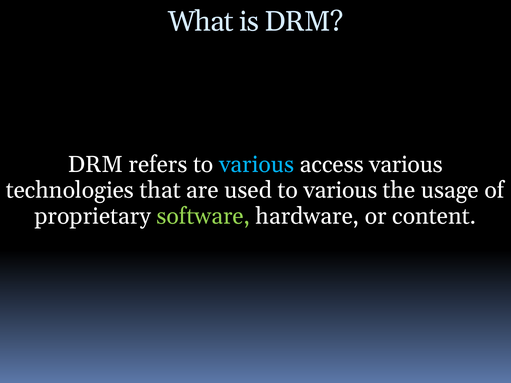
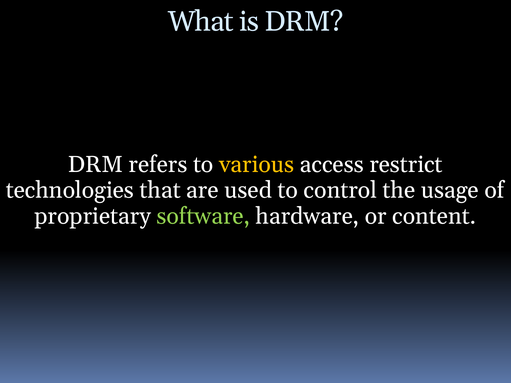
various at (257, 165) colour: light blue -> yellow
access various: various -> restrict
used to various: various -> control
